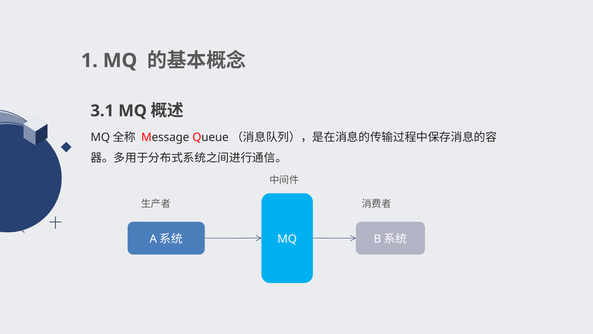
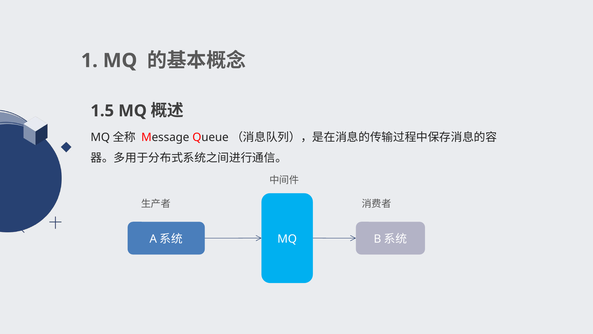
3.1: 3.1 -> 1.5
